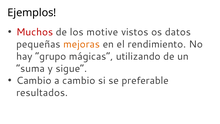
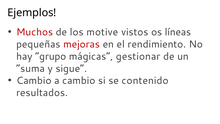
datos: datos -> líneas
mejoras colour: orange -> red
utilizando: utilizando -> gestionar
preferable: preferable -> contenido
